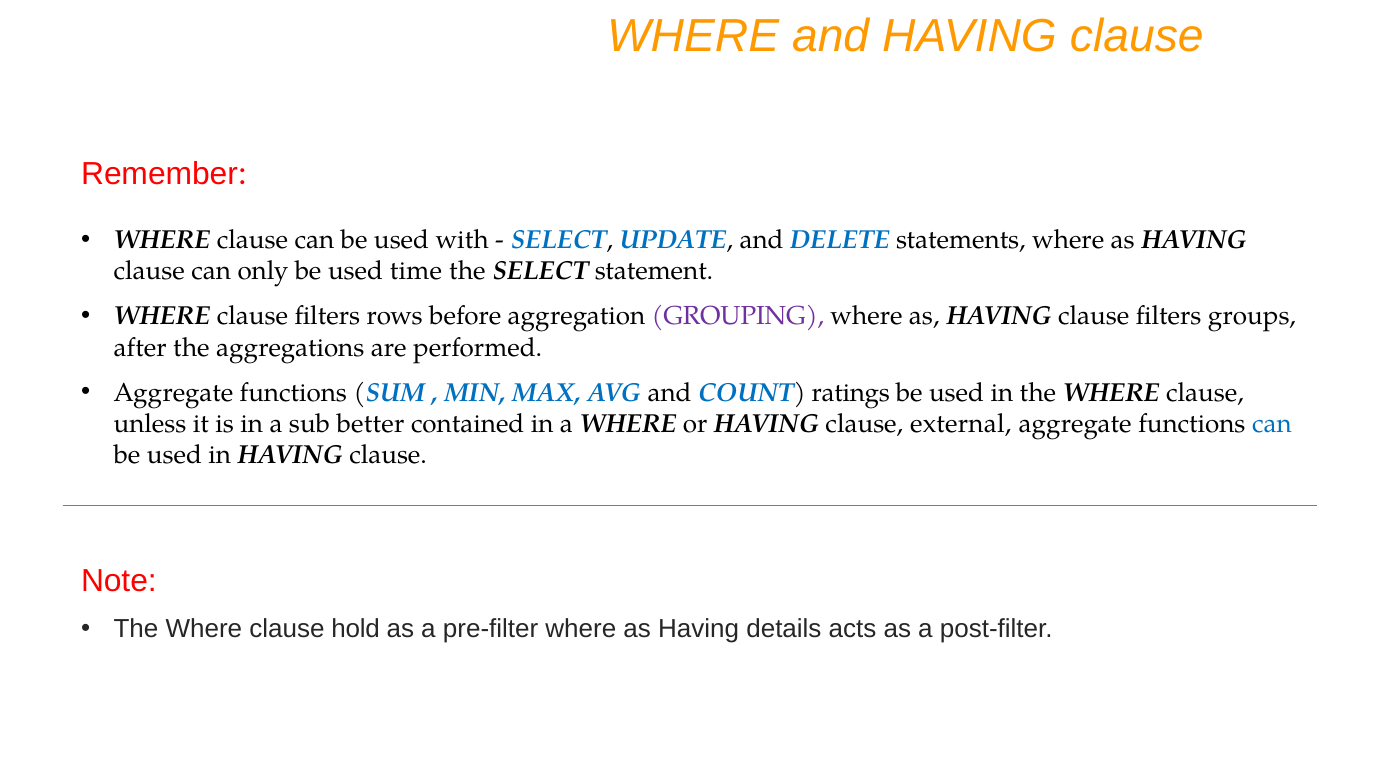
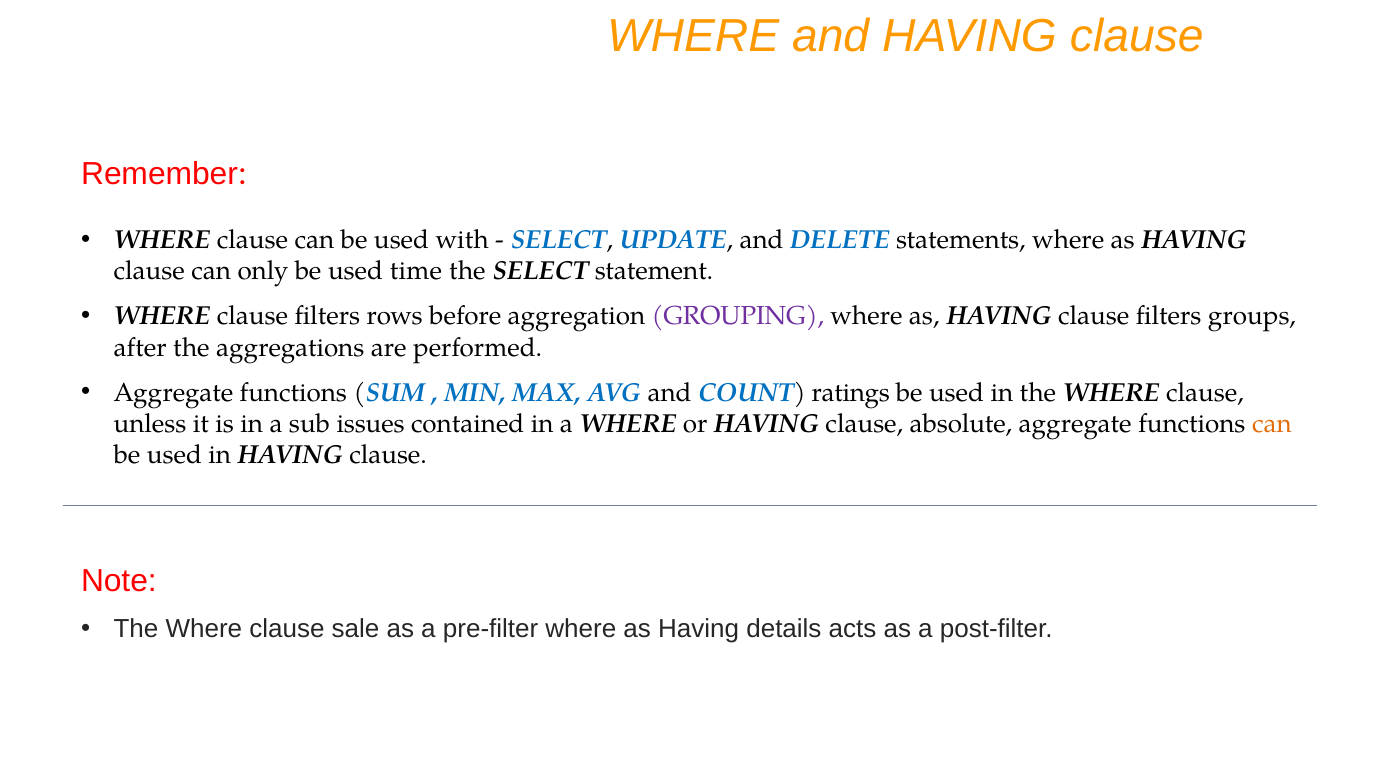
better: better -> issues
external: external -> absolute
can at (1272, 424) colour: blue -> orange
hold: hold -> sale
